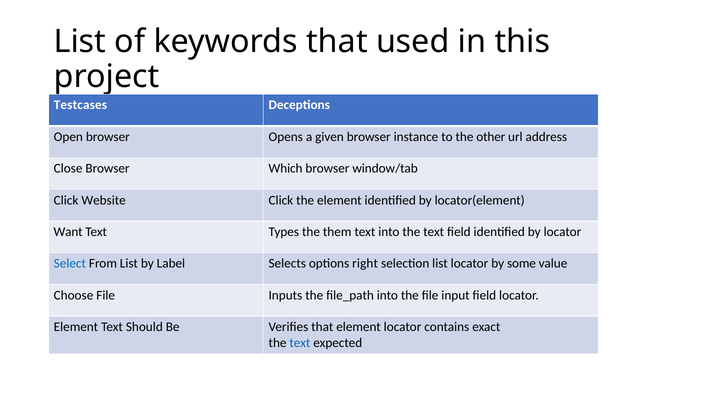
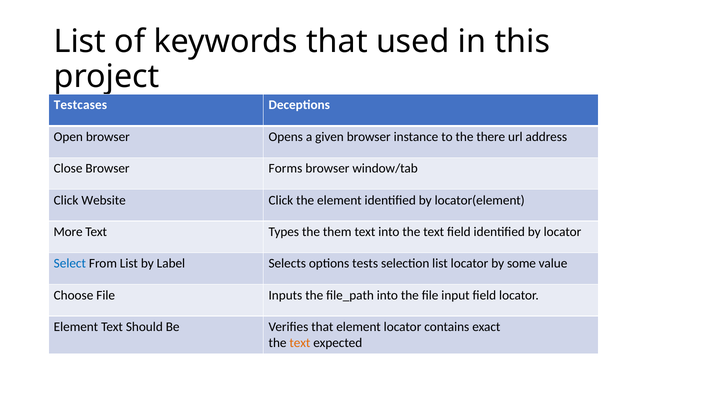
other: other -> there
Which: Which -> Forms
Want: Want -> More
right: right -> tests
text at (300, 343) colour: blue -> orange
